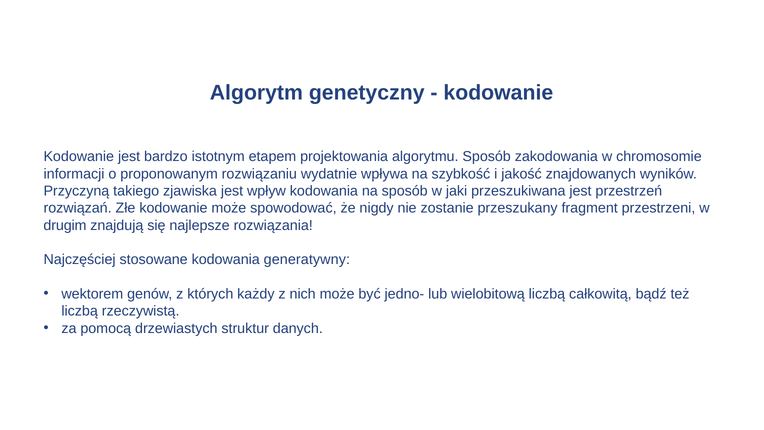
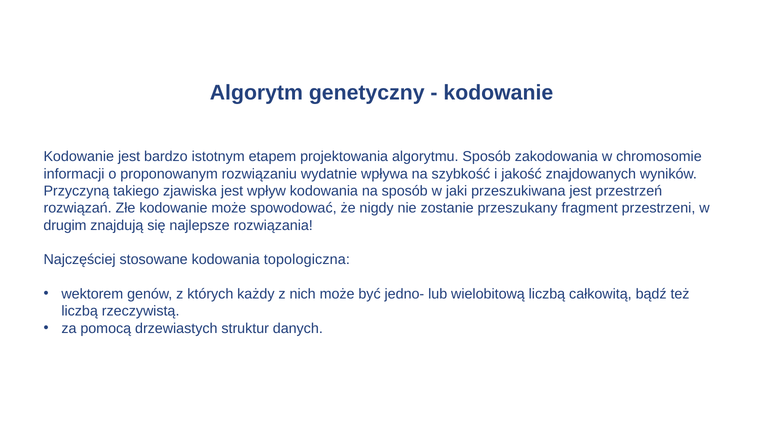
generatywny: generatywny -> topologiczna
